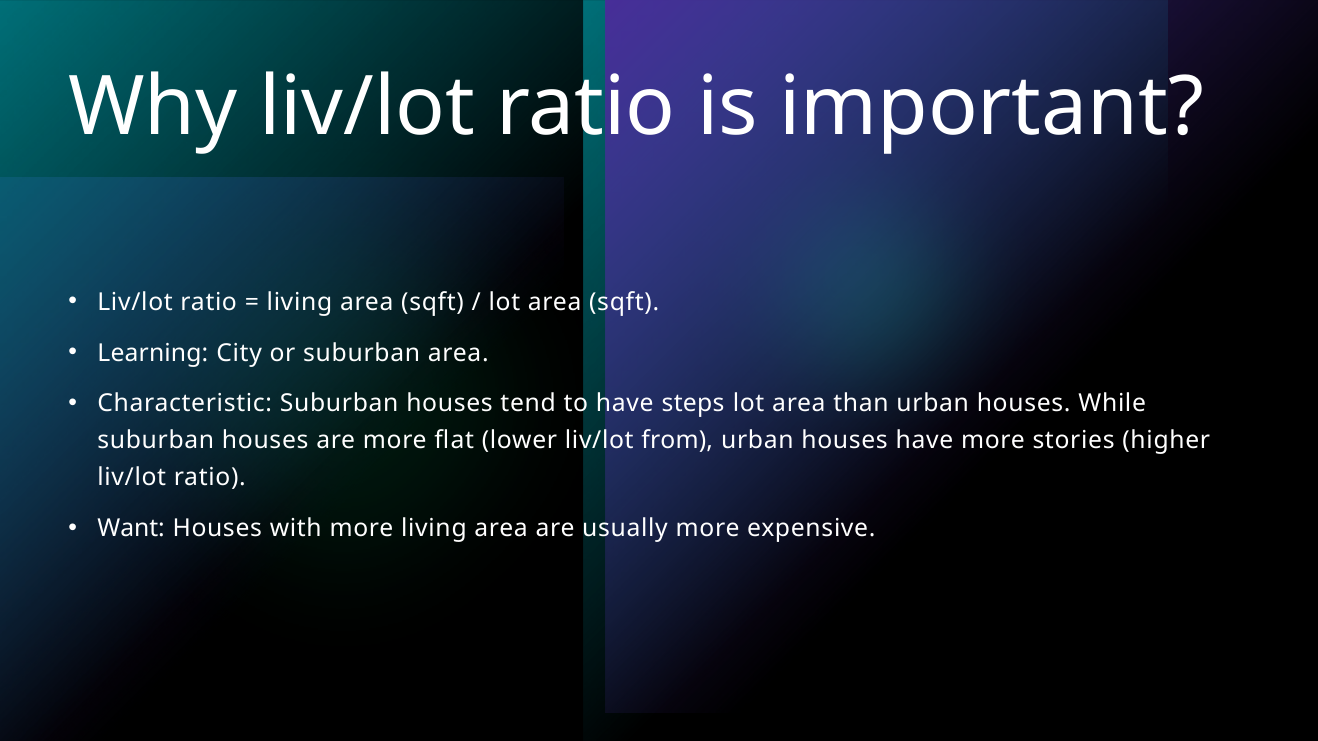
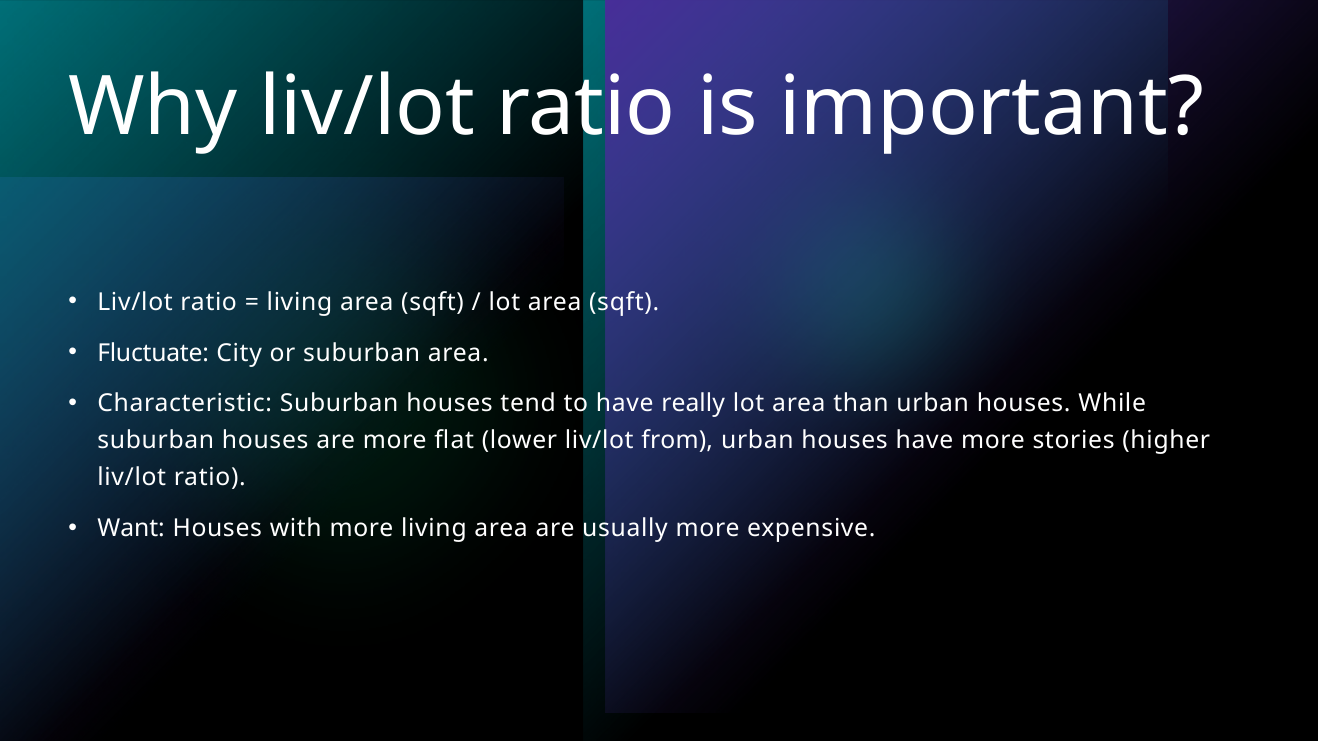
Learning: Learning -> Fluctuate
steps: steps -> really
